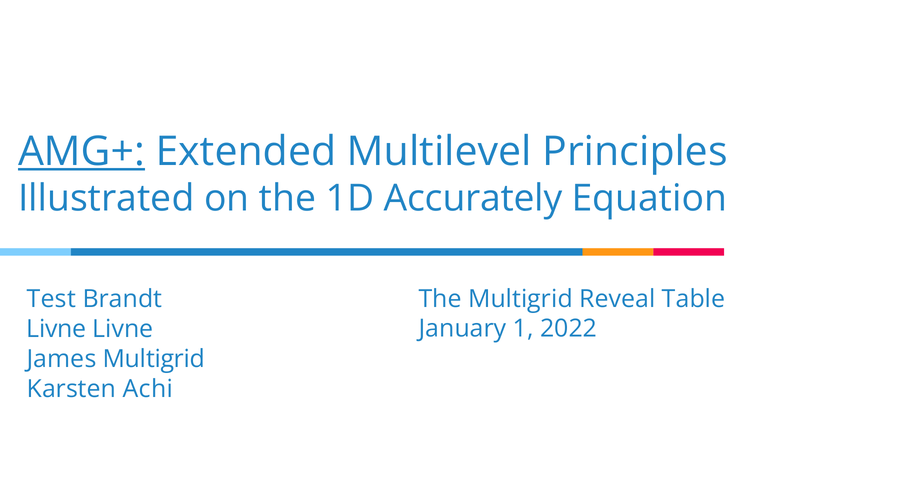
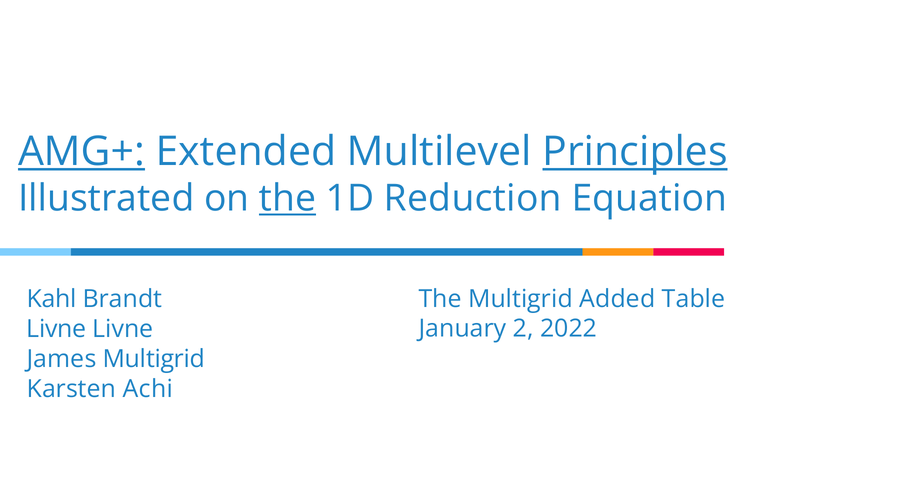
Principles underline: none -> present
the at (288, 199) underline: none -> present
Accurately: Accurately -> Reduction
Reveal: Reveal -> Added
Test: Test -> Kahl
1: 1 -> 2
